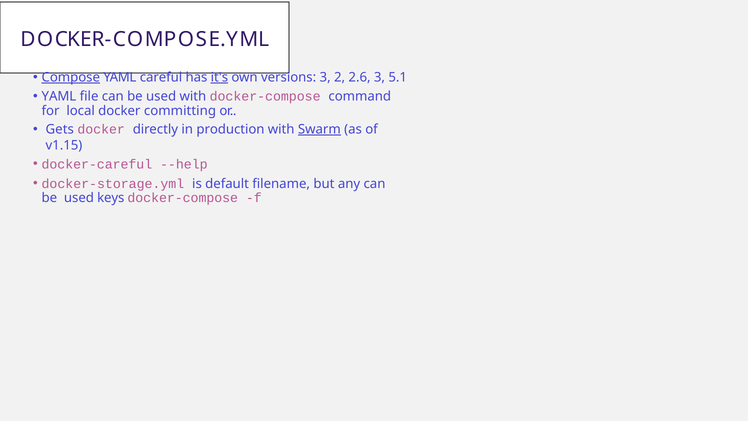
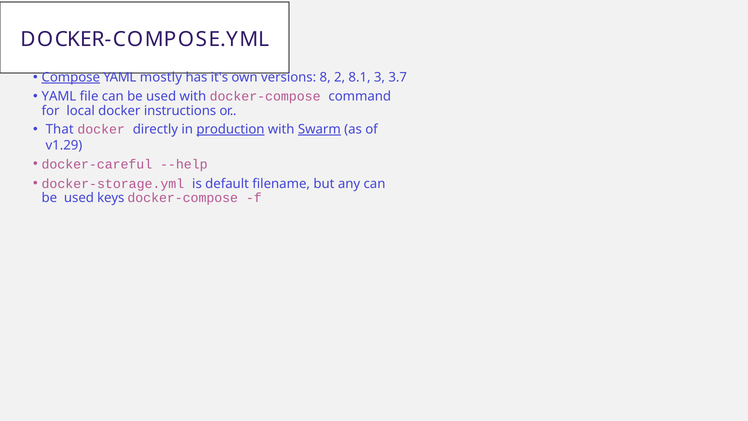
careful: careful -> mostly
it's underline: present -> none
versions 3: 3 -> 8
2.6: 2.6 -> 8.1
5.1: 5.1 -> 3.7
committing: committing -> instructions
Gets: Gets -> That
production underline: none -> present
v1.15: v1.15 -> v1.29
